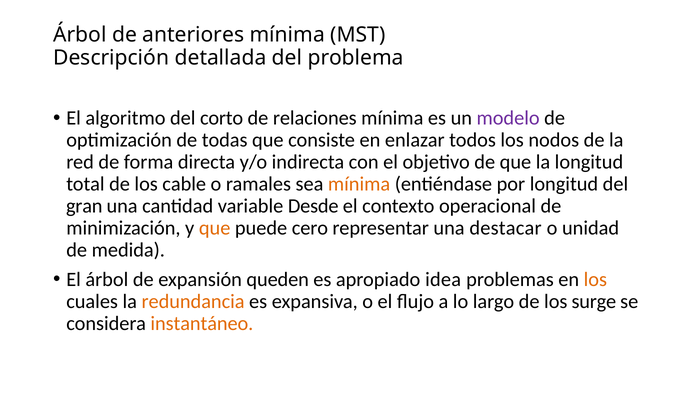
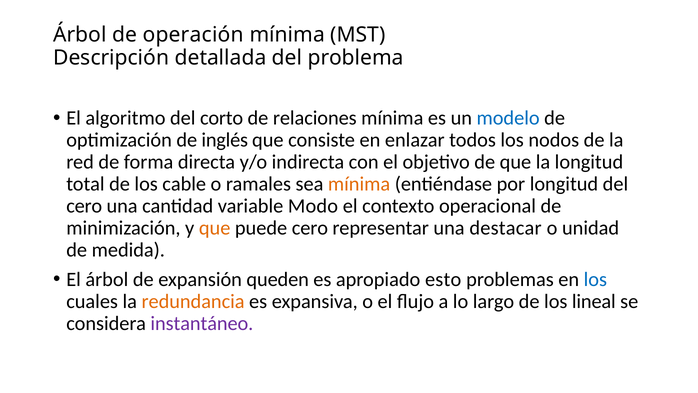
anteriores: anteriores -> operación
modelo colour: purple -> blue
todas: todas -> inglés
gran at (84, 206): gran -> cero
Desde: Desde -> Modo
idea: idea -> esto
los at (595, 279) colour: orange -> blue
surge: surge -> lineal
instantáneo colour: orange -> purple
